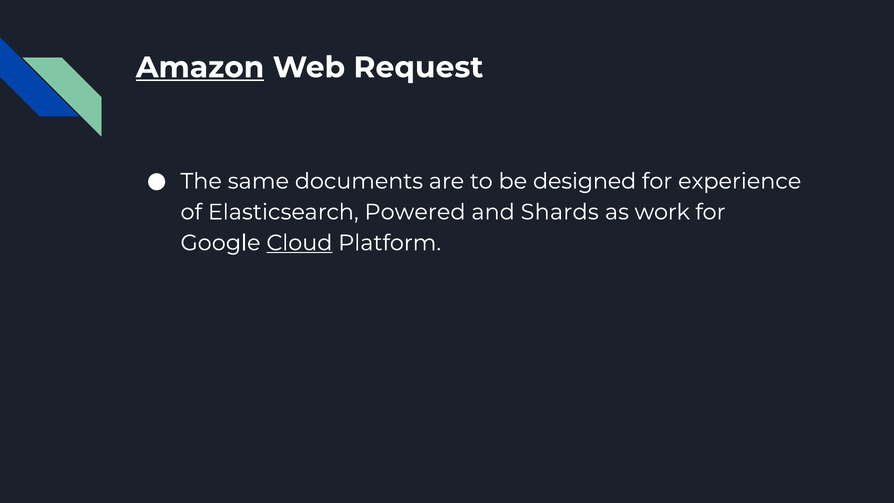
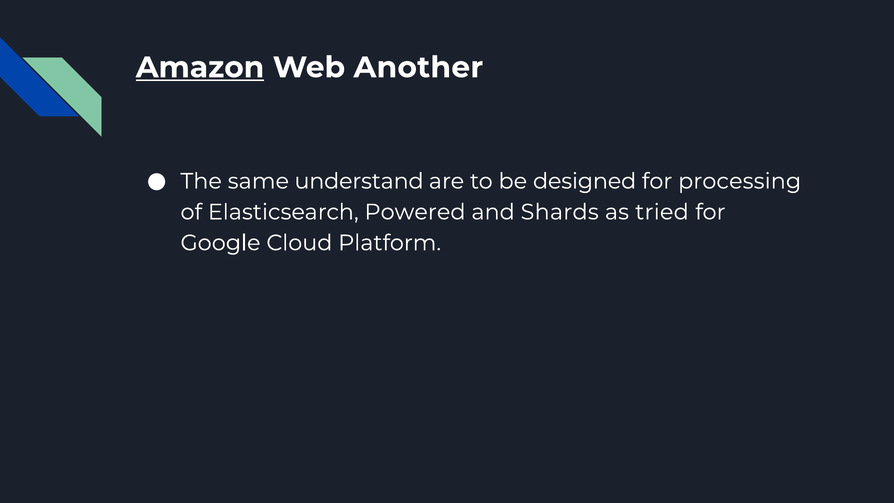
Request: Request -> Another
documents: documents -> understand
experience: experience -> processing
work: work -> tried
Cloud underline: present -> none
